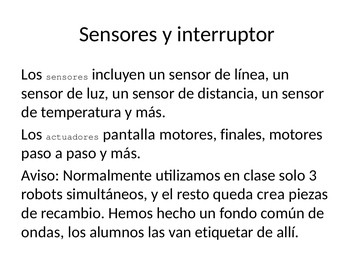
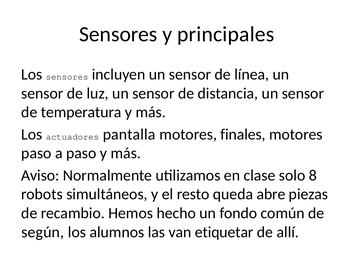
interruptor: interruptor -> principales
3: 3 -> 8
crea: crea -> abre
ondas: ondas -> según
